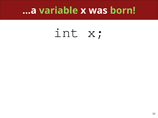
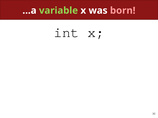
born colour: light green -> pink
